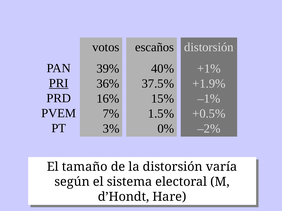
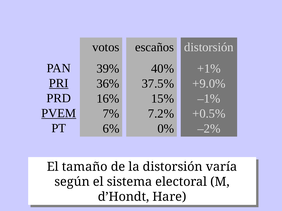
+1.9%: +1.9% -> +9.0%
PVEM underline: none -> present
1.5%: 1.5% -> 7.2%
3%: 3% -> 6%
